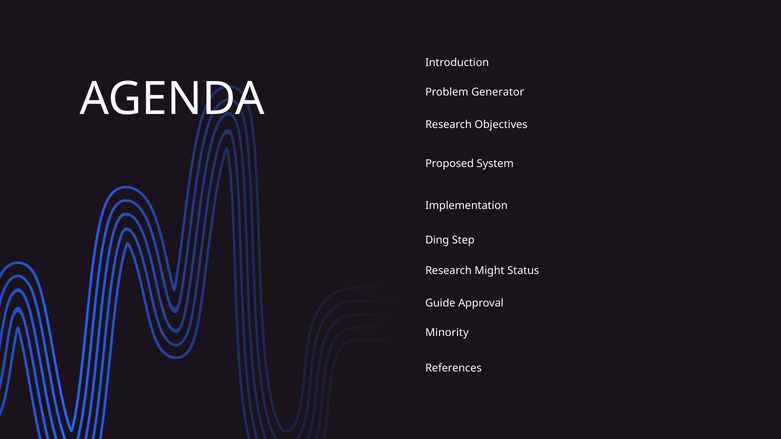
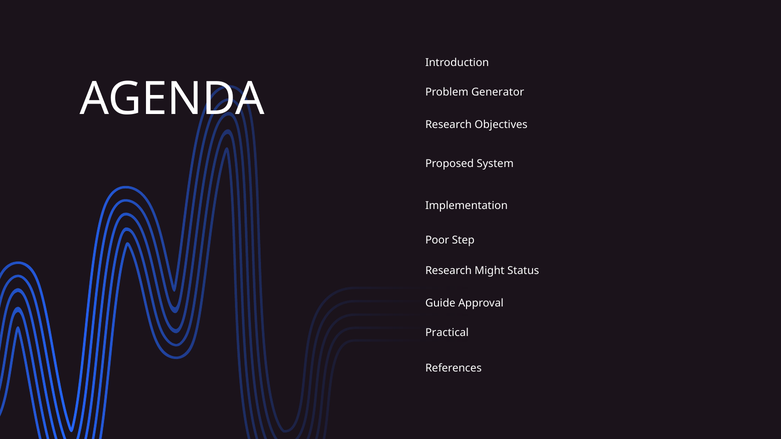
Ding: Ding -> Poor
Minority: Minority -> Practical
